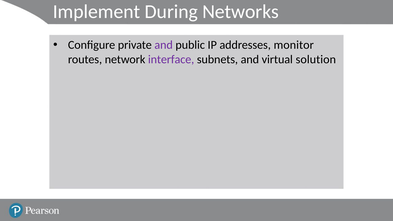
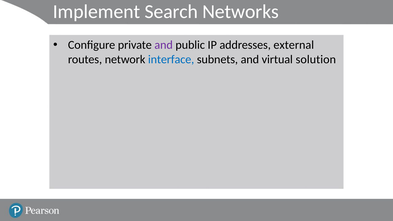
During: During -> Search
monitor: monitor -> external
interface colour: purple -> blue
